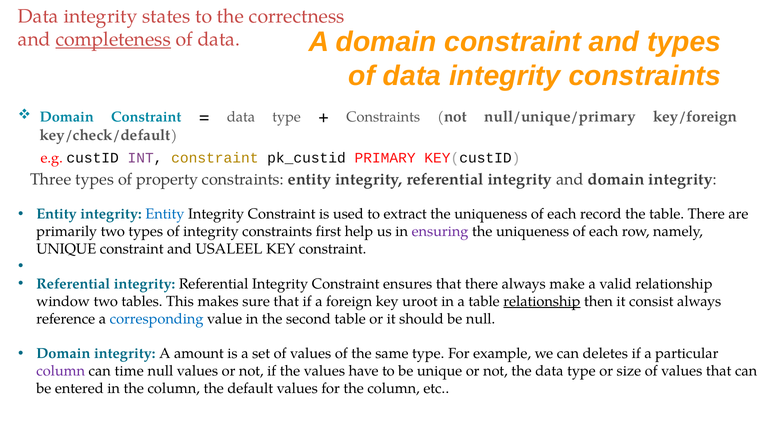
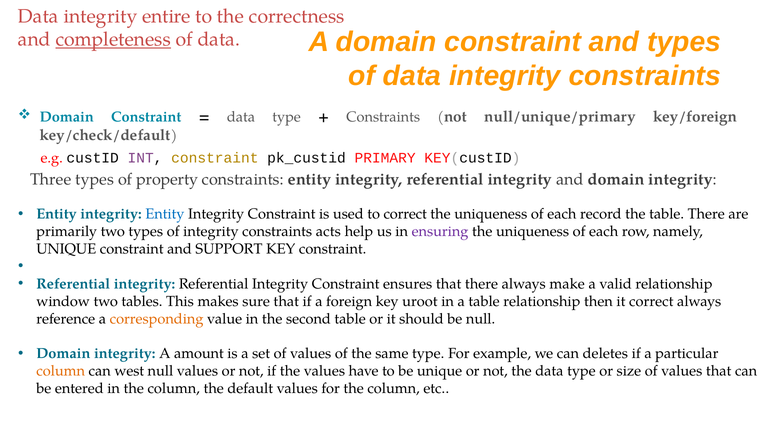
states: states -> entire
to extract: extract -> correct
first: first -> acts
USALEEL: USALEEL -> SUPPORT
relationship at (542, 302) underline: present -> none
it consist: consist -> correct
corresponding colour: blue -> orange
column at (61, 372) colour: purple -> orange
time: time -> west
